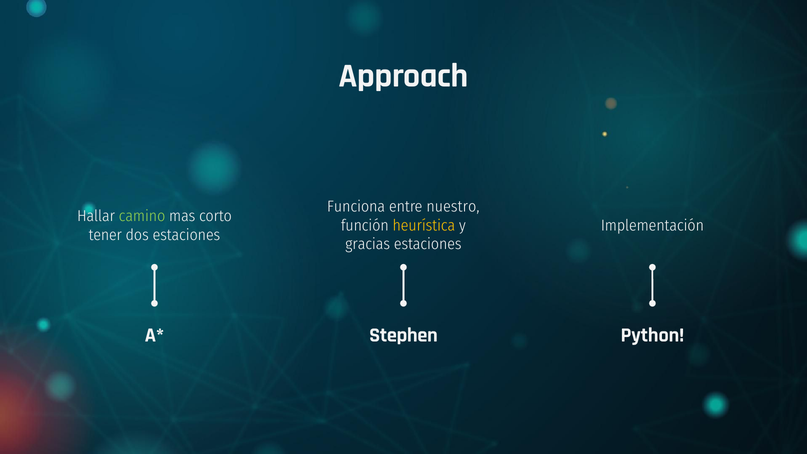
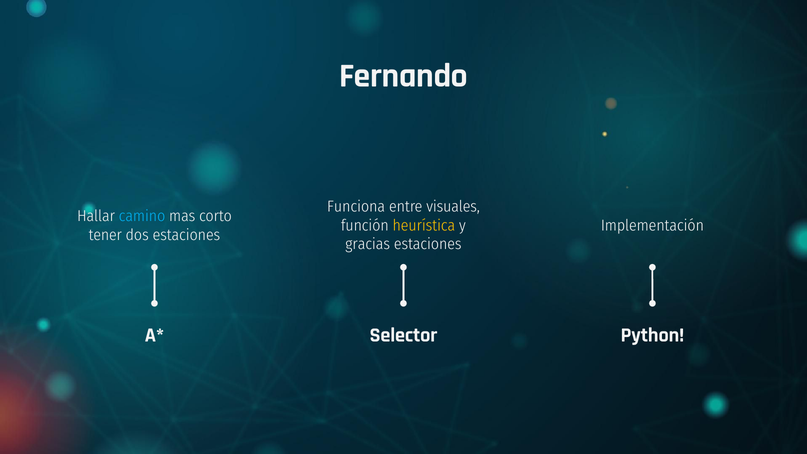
Approach: Approach -> Fernando
nuestro: nuestro -> visuales
camino colour: light green -> light blue
Stephen: Stephen -> Selector
